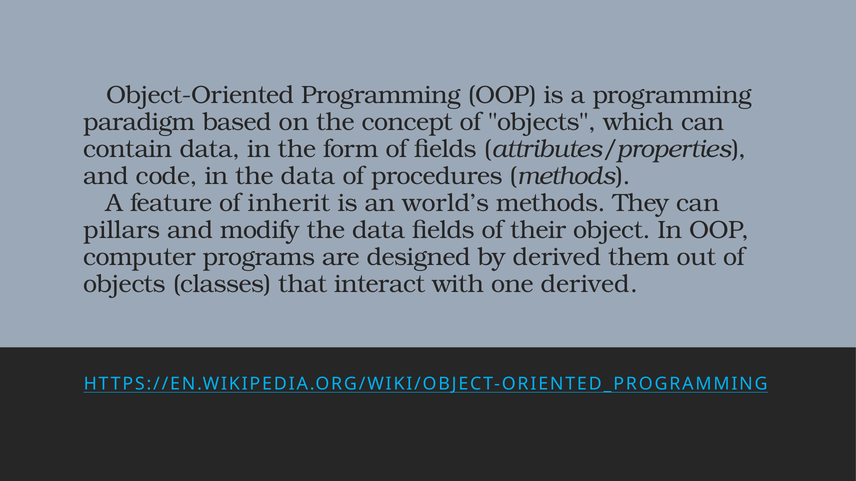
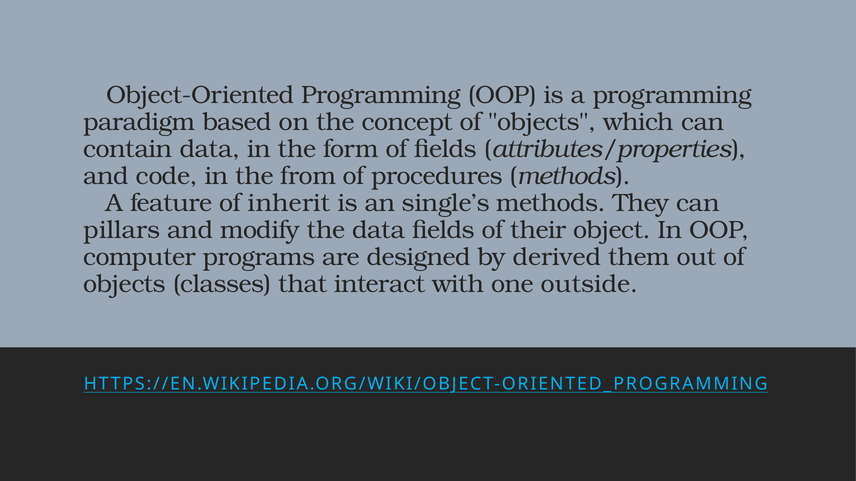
in the data: data -> from
world’s: world’s -> single’s
one derived: derived -> outside
